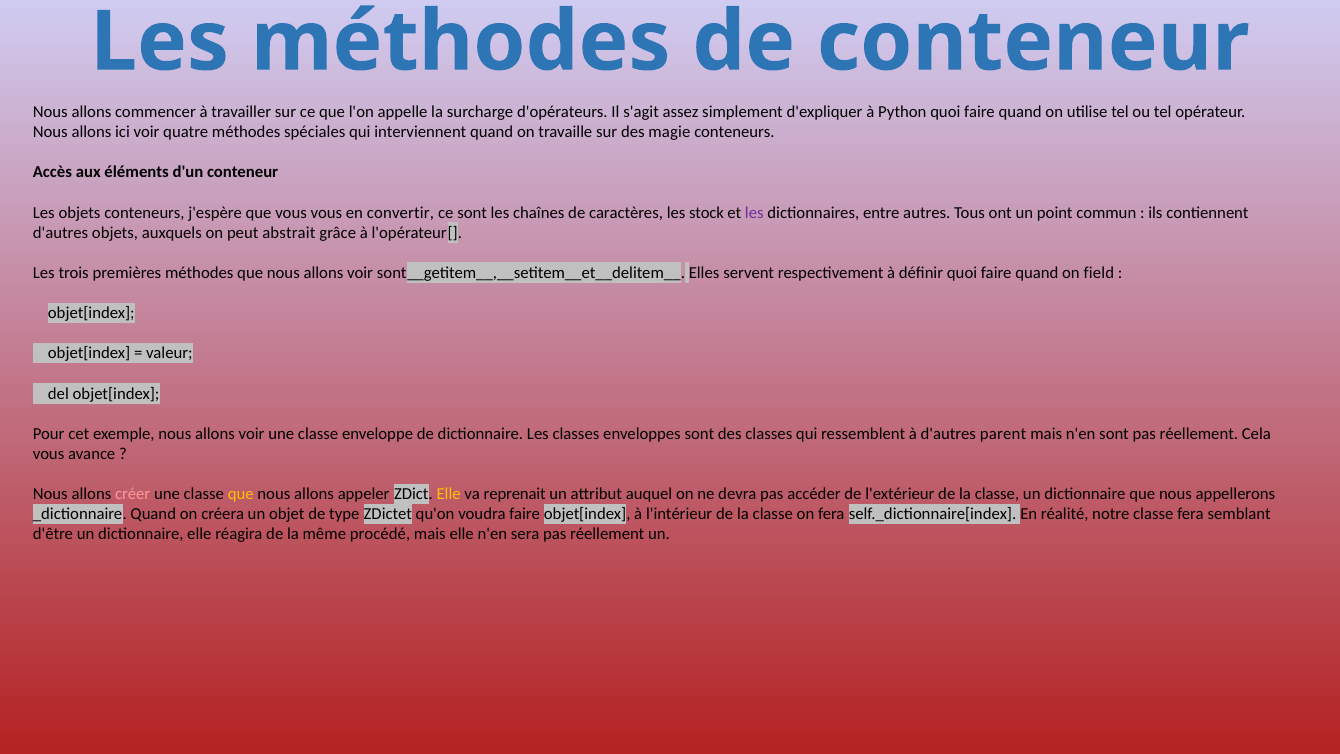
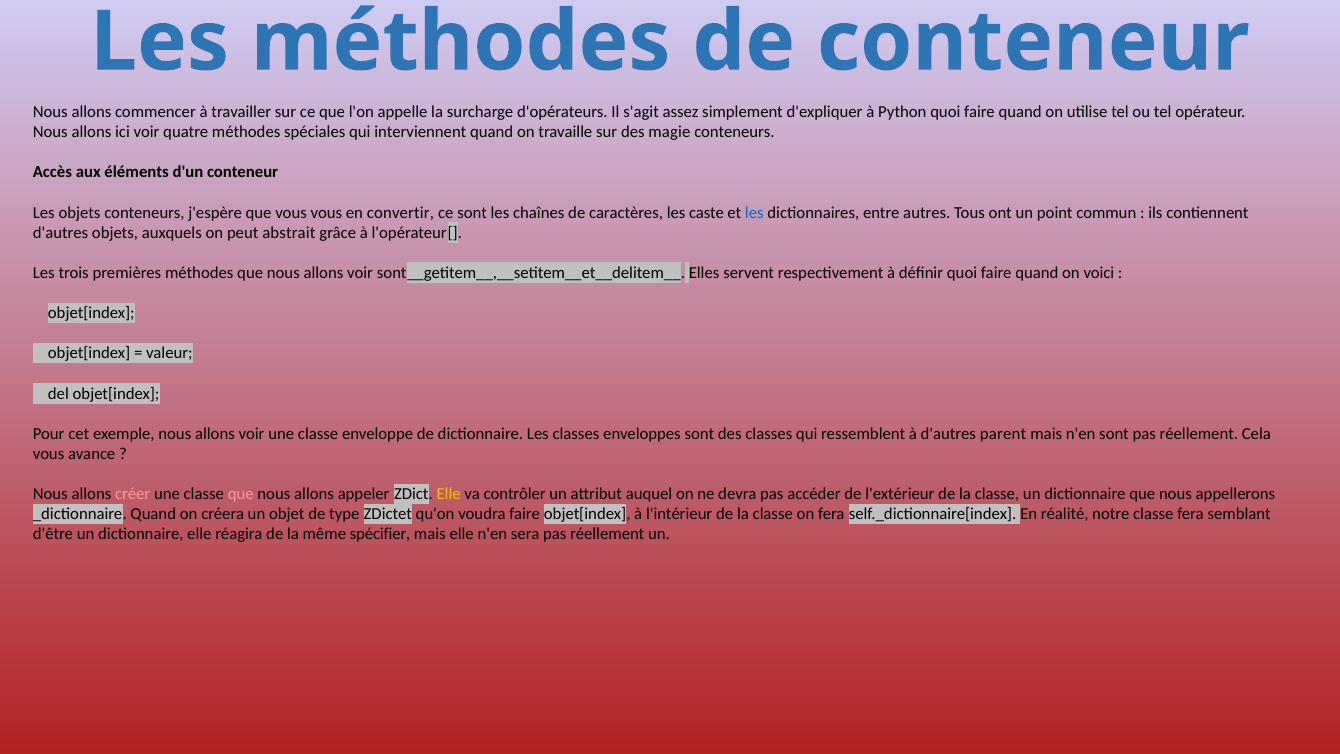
stock: stock -> caste
les at (754, 212) colour: purple -> blue
field: field -> voici
que at (241, 494) colour: yellow -> pink
reprenait: reprenait -> contrôler
procédé: procédé -> spécifier
